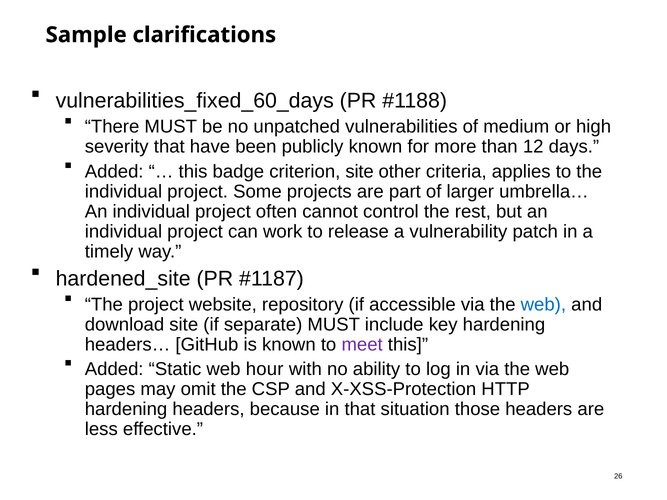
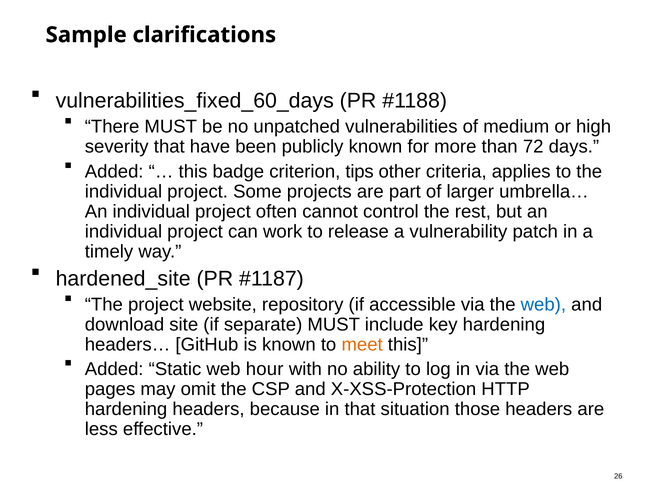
12: 12 -> 72
criterion site: site -> tips
meet colour: purple -> orange
